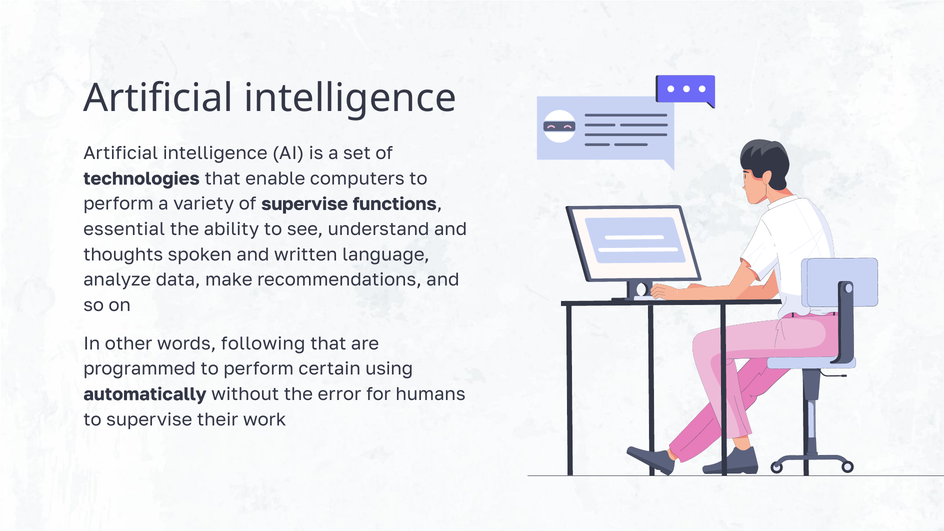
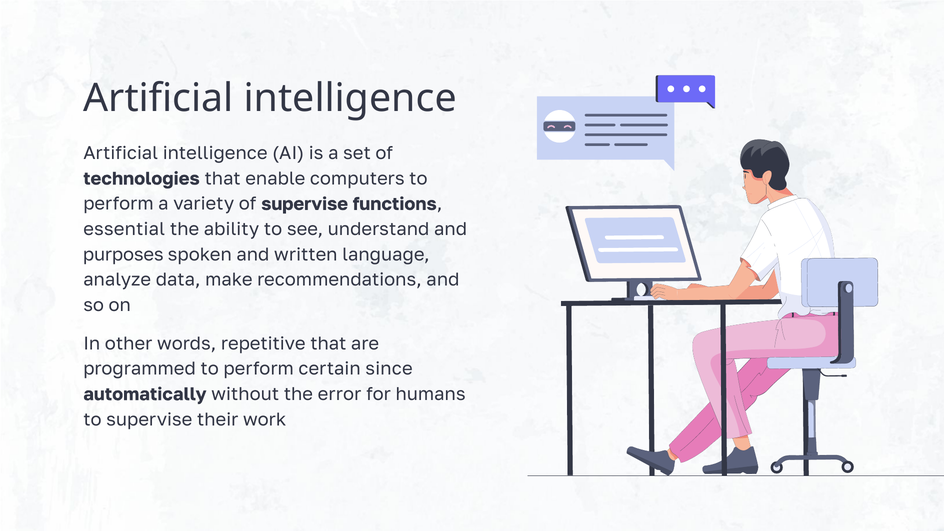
thoughts: thoughts -> purposes
following: following -> repetitive
using: using -> since
